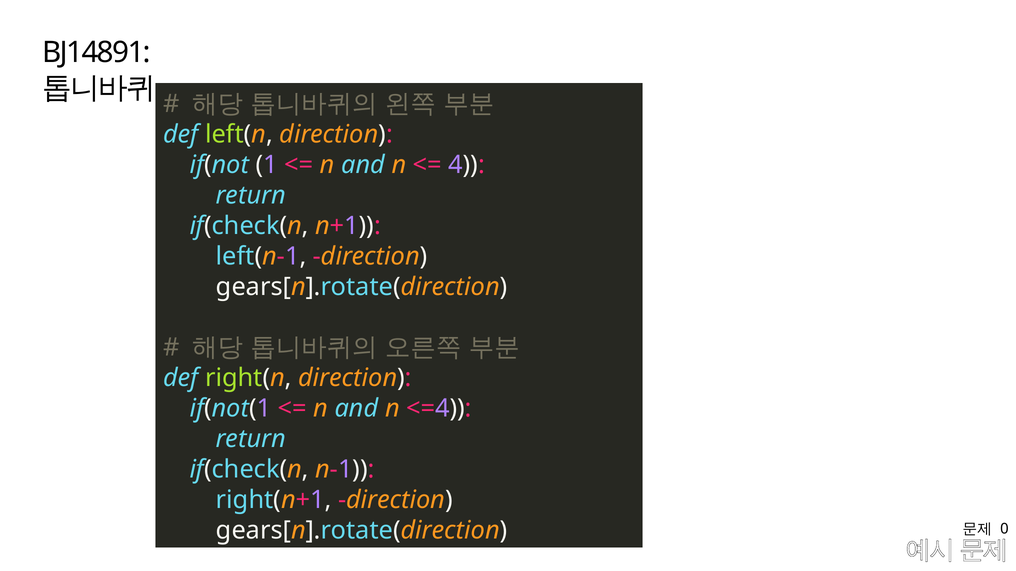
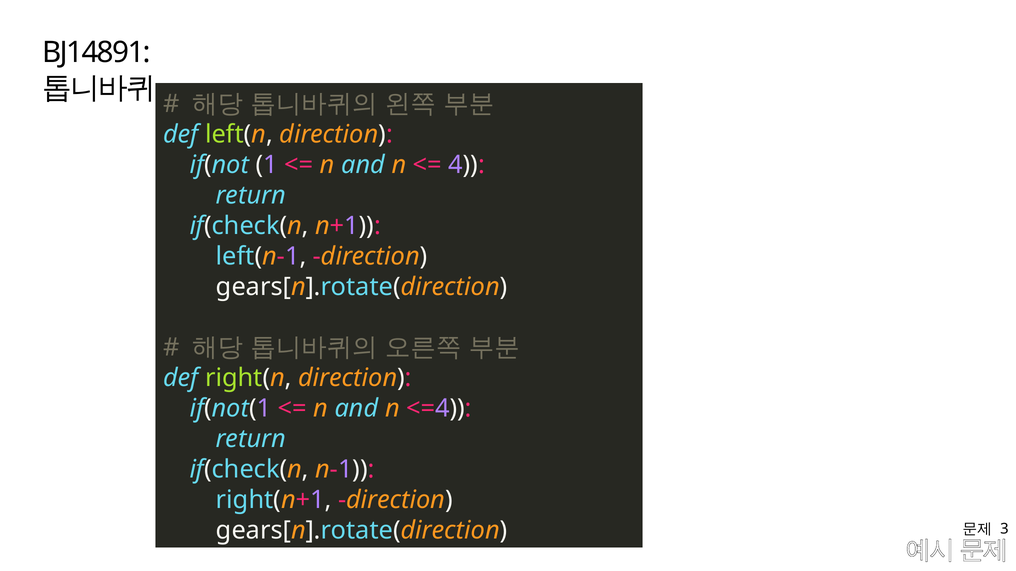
0: 0 -> 3
